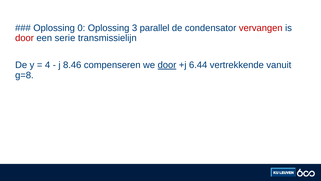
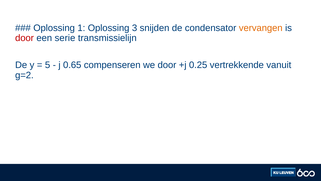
0: 0 -> 1
parallel: parallel -> snijden
vervangen colour: red -> orange
4: 4 -> 5
8.46: 8.46 -> 0.65
door at (167, 65) underline: present -> none
6.44: 6.44 -> 0.25
g=8: g=8 -> g=2
